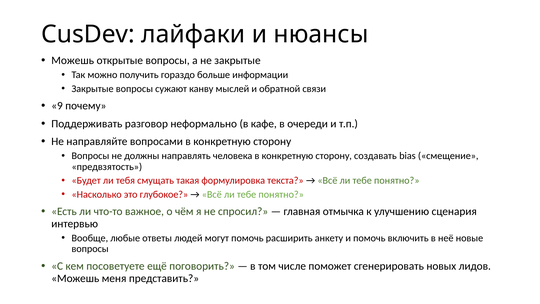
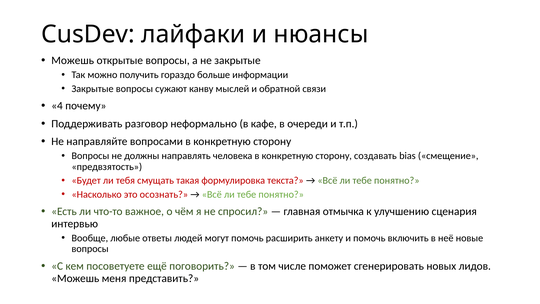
9: 9 -> 4
глубокое: глубокое -> осознать
